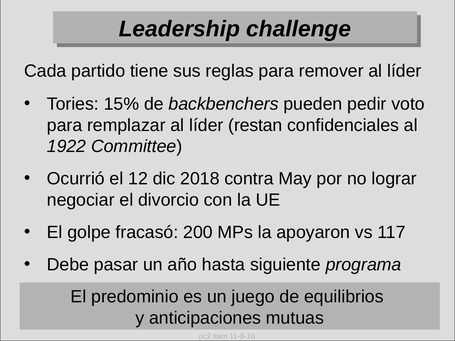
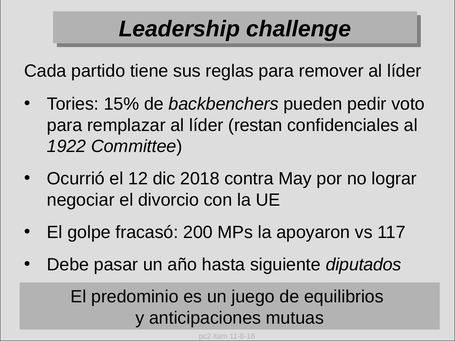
programa: programa -> diputados
